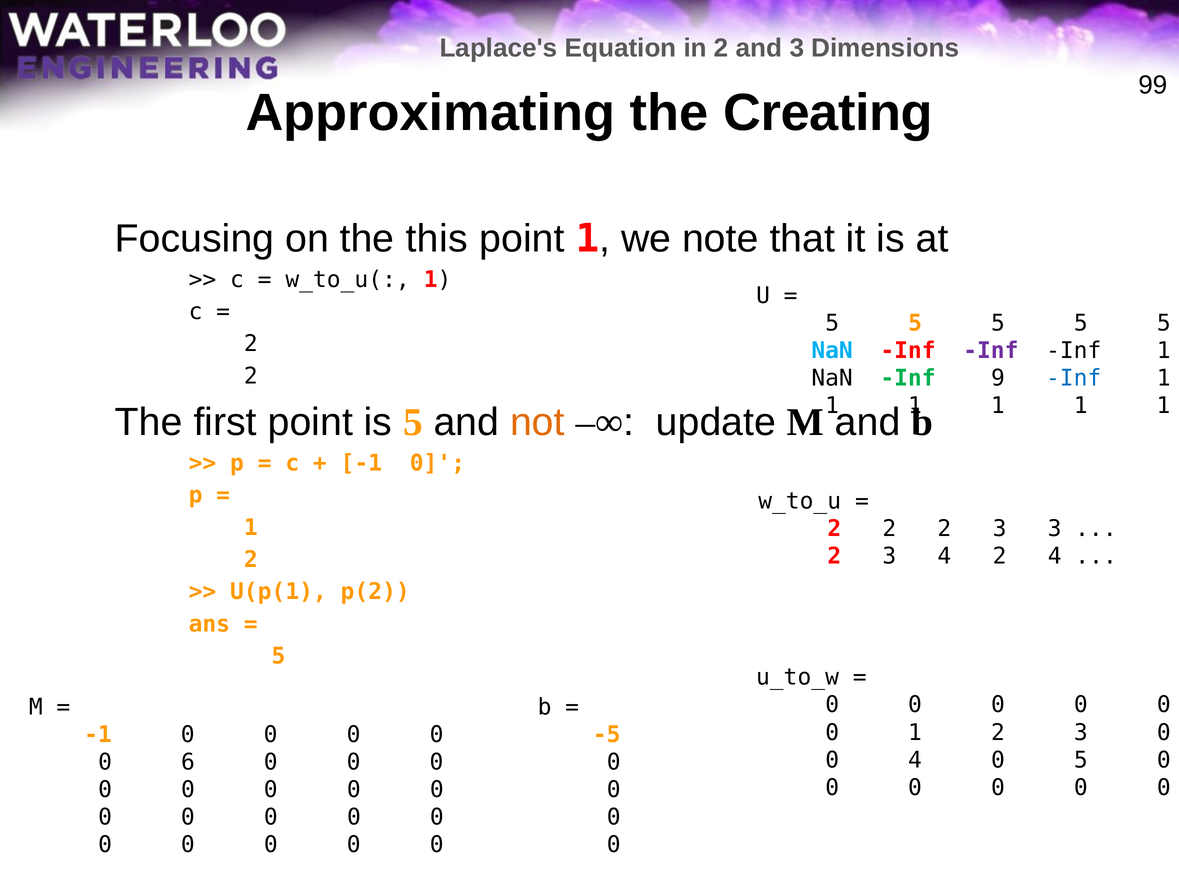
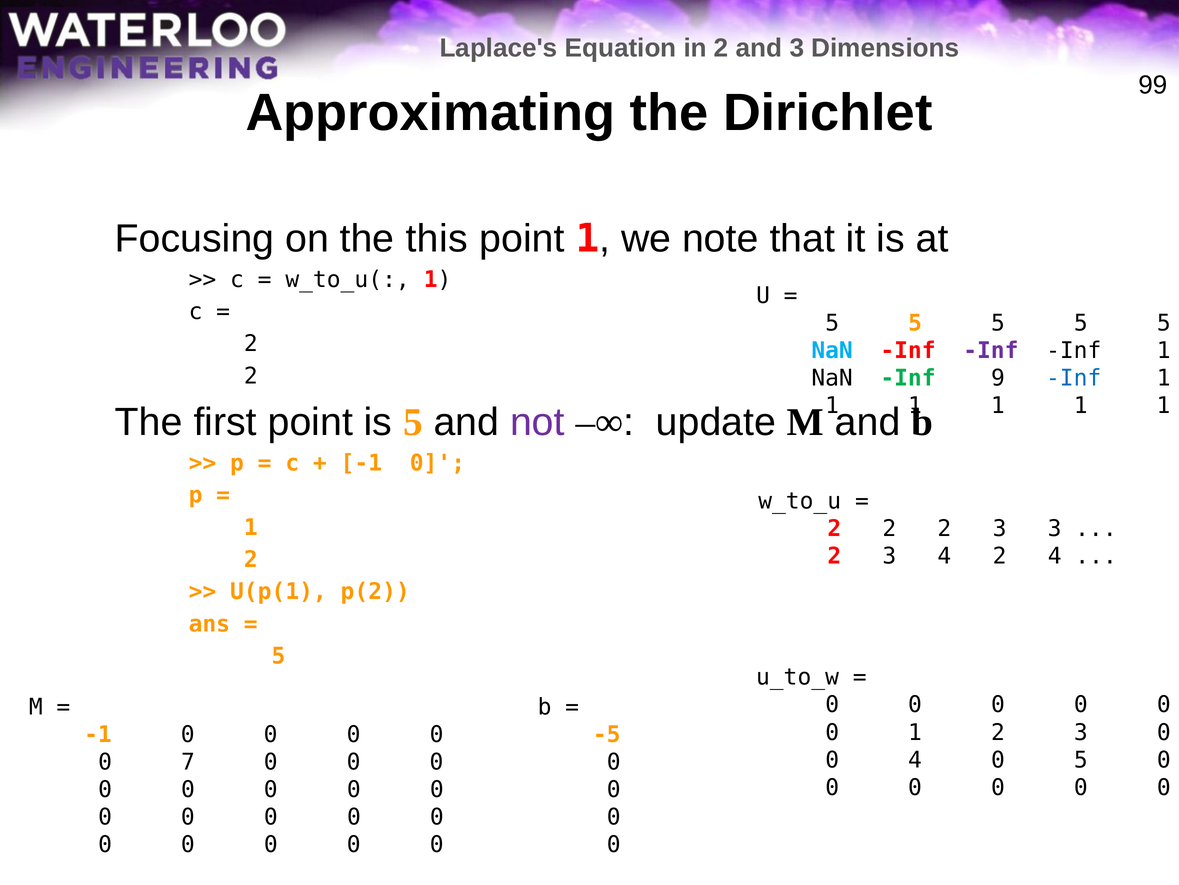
Creating: Creating -> Dirichlet
not colour: orange -> purple
6: 6 -> 7
